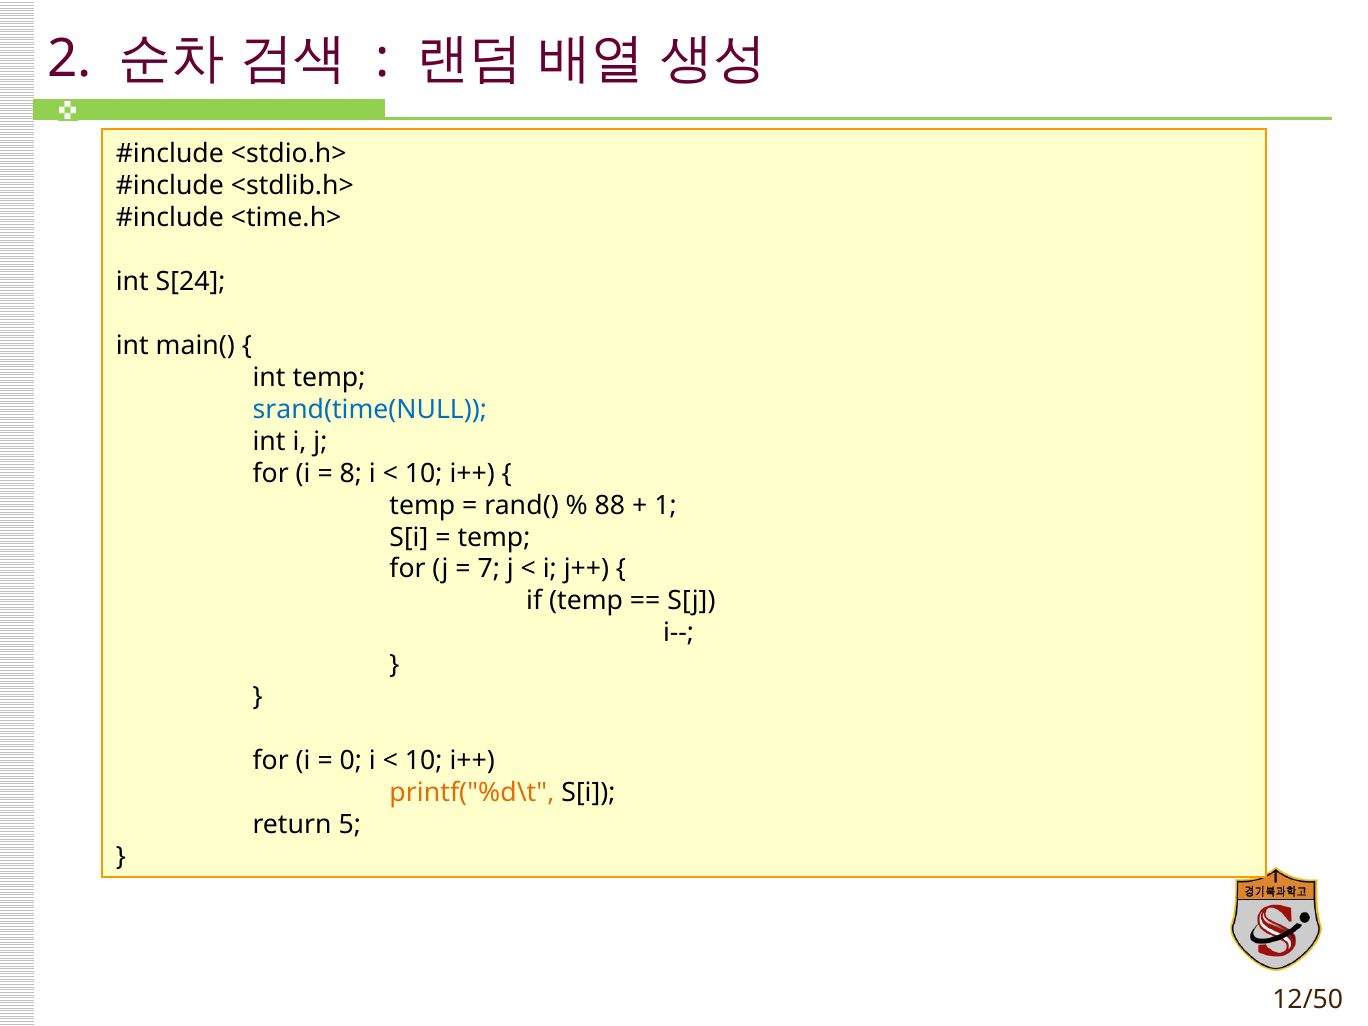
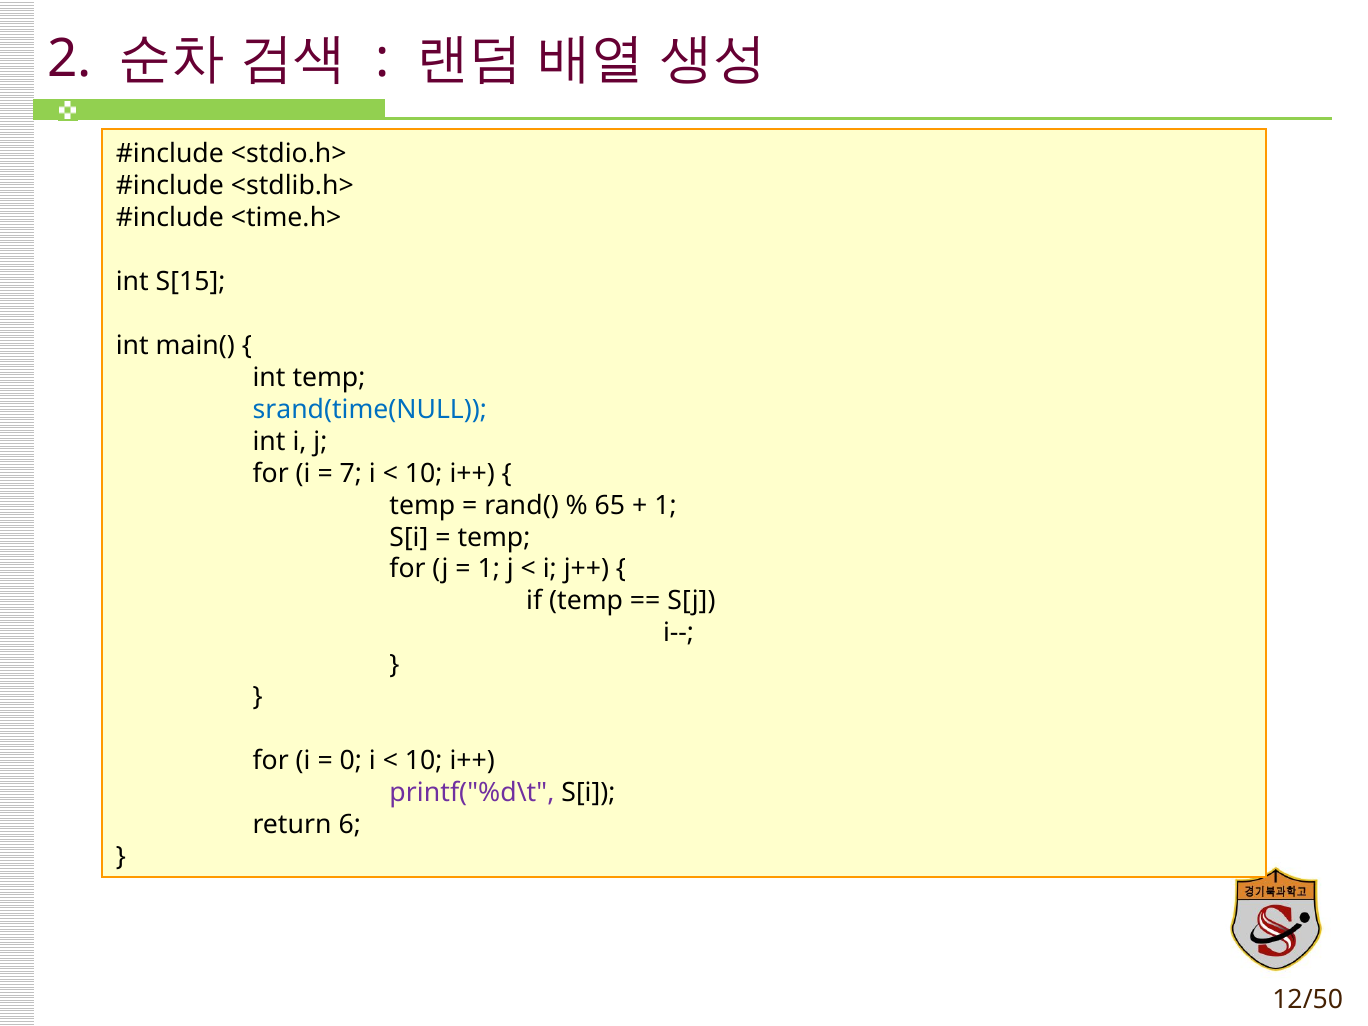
S[24: S[24 -> S[15
8: 8 -> 7
88: 88 -> 65
7 at (489, 569): 7 -> 1
printf("%d\t colour: orange -> purple
5: 5 -> 6
